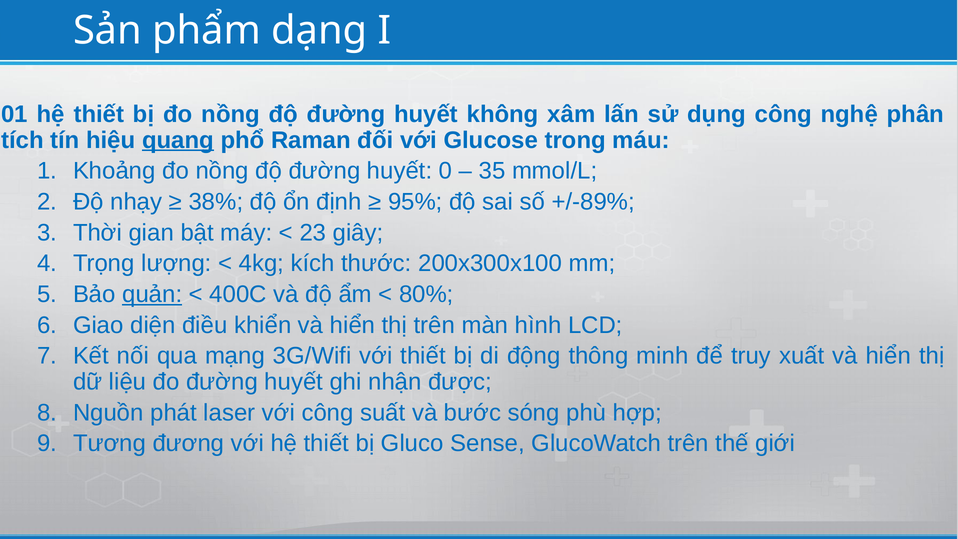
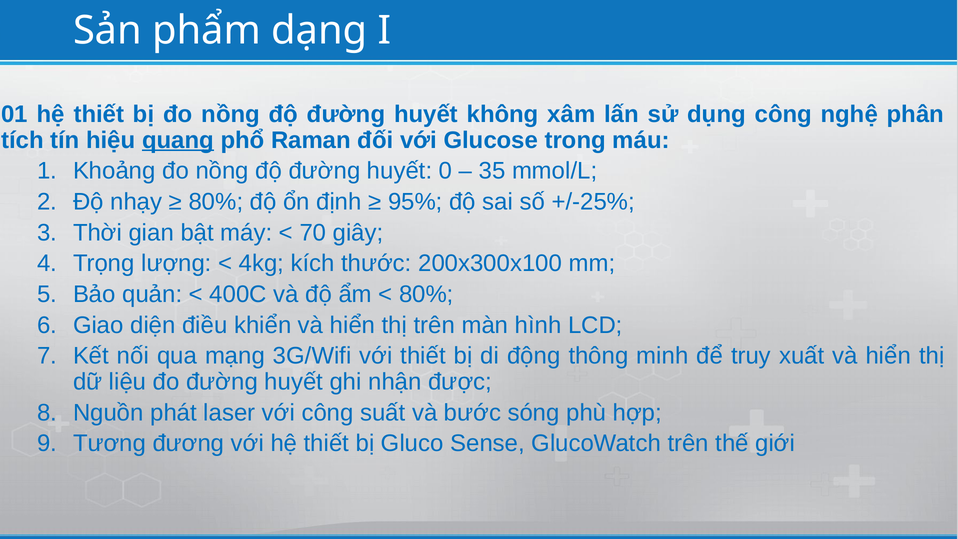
38% at (216, 202): 38% -> 80%
+/-89%: +/-89% -> +/-25%
23: 23 -> 70
quản underline: present -> none
